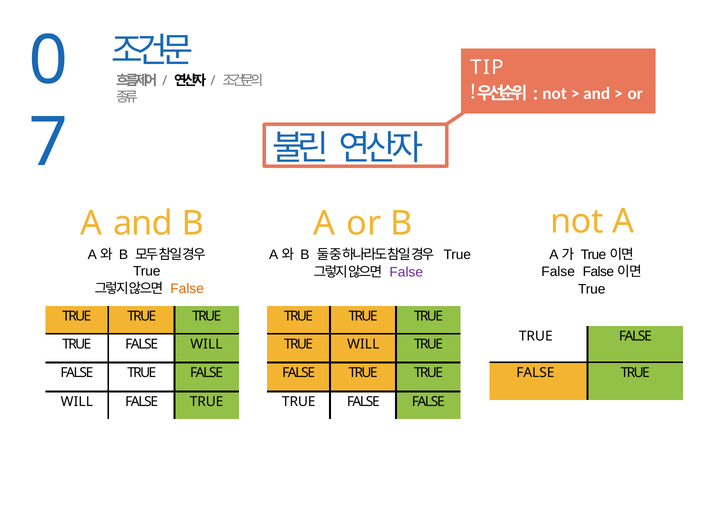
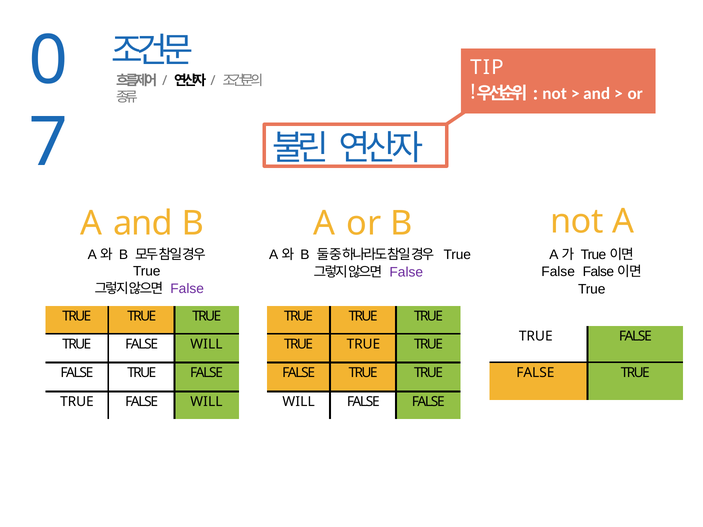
False at (187, 289) colour: orange -> purple
WILL at (363, 344): WILL -> TRUE
WILL at (77, 402): WILL -> TRUE
TRUE at (207, 402): TRUE -> WILL
TRUE at (299, 402): TRUE -> WILL
